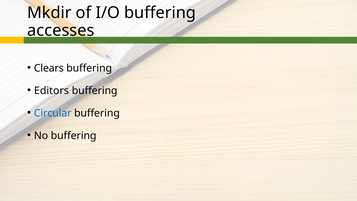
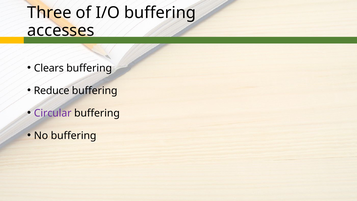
Mkdir: Mkdir -> Three
Editors: Editors -> Reduce
Circular colour: blue -> purple
